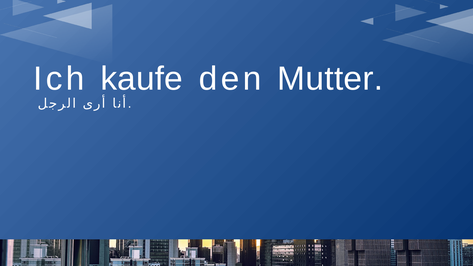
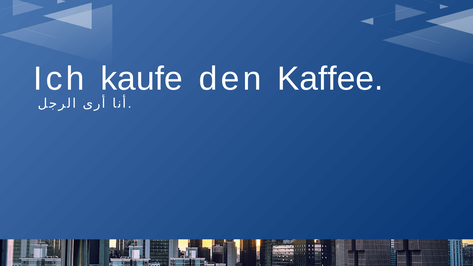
Mutter: Mutter -> Kaffee
